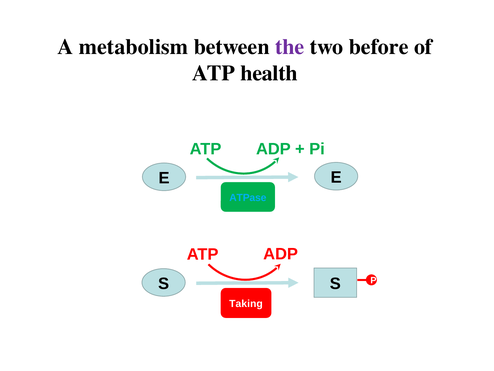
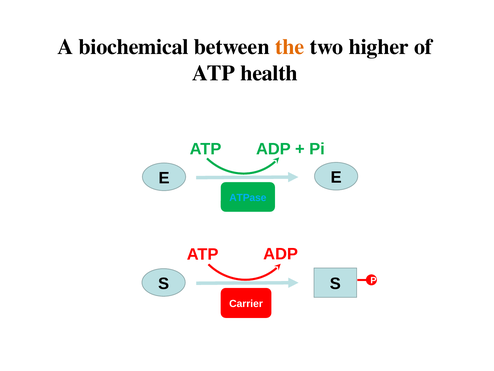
metabolism: metabolism -> biochemical
the colour: purple -> orange
before: before -> higher
Taking: Taking -> Carrier
